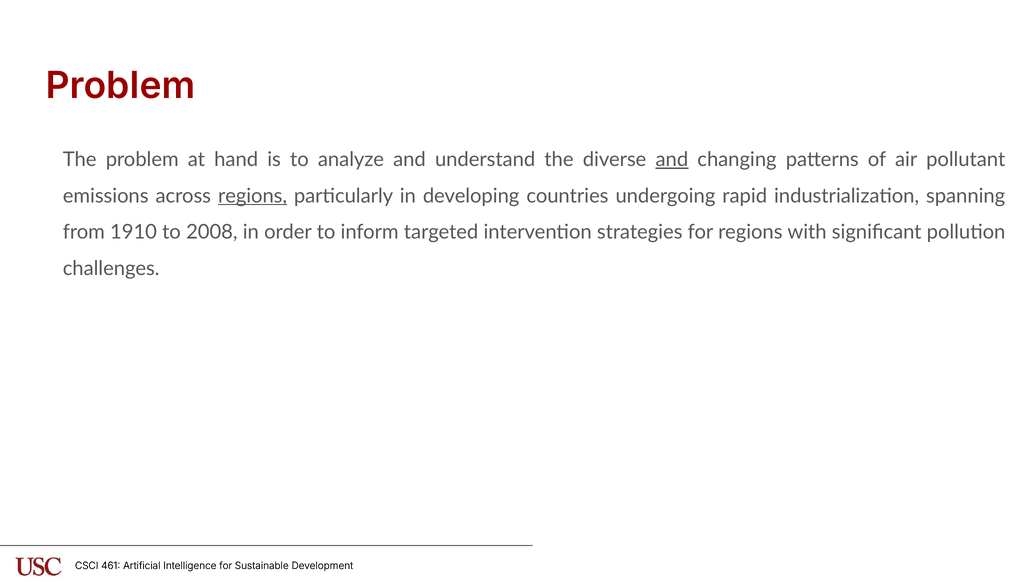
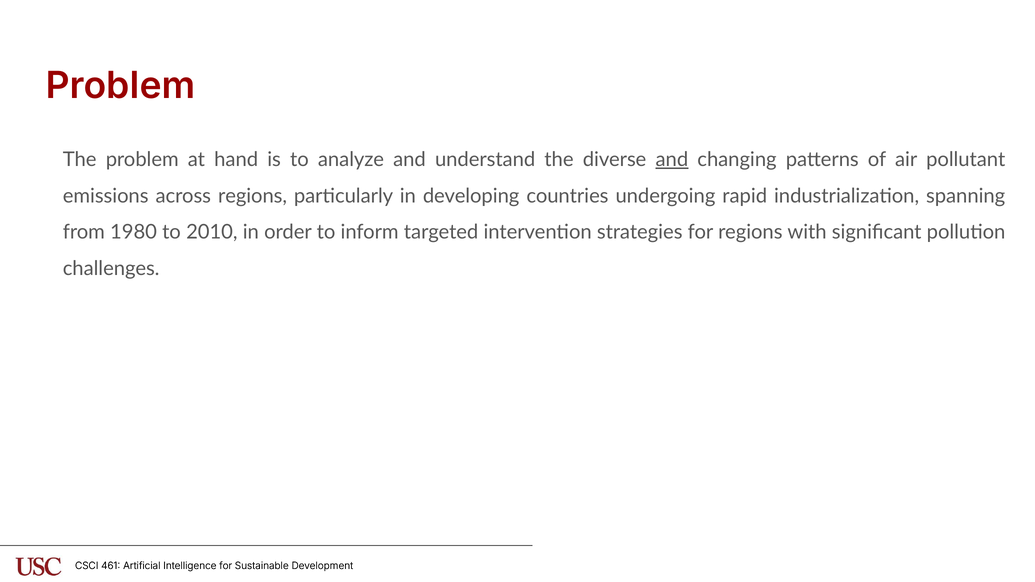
regions at (253, 196) underline: present -> none
1910: 1910 -> 1980
2008: 2008 -> 2010
